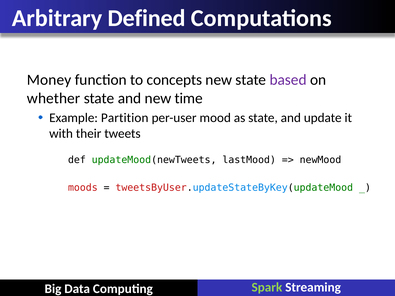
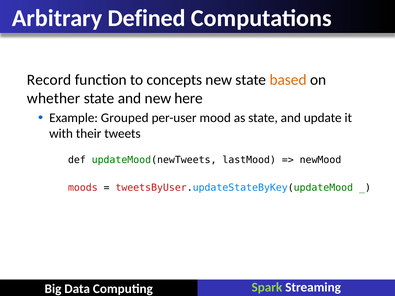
Money: Money -> Record
based colour: purple -> orange
time: time -> here
Partition: Partition -> Grouped
